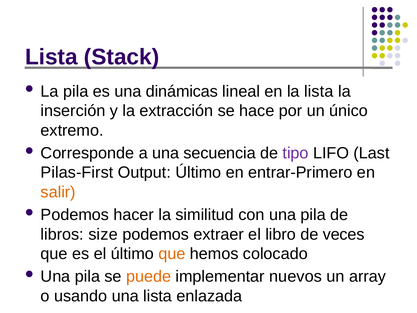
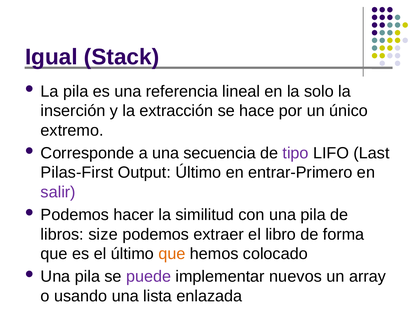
Lista at (51, 57): Lista -> Igual
dinámicas: dinámicas -> referencia
la lista: lista -> solo
salir colour: orange -> purple
veces: veces -> forma
puede colour: orange -> purple
